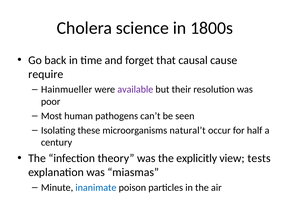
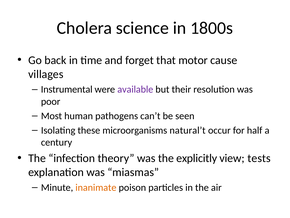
causal: causal -> motor
require: require -> villages
Hainmueller: Hainmueller -> Instrumental
inanimate colour: blue -> orange
